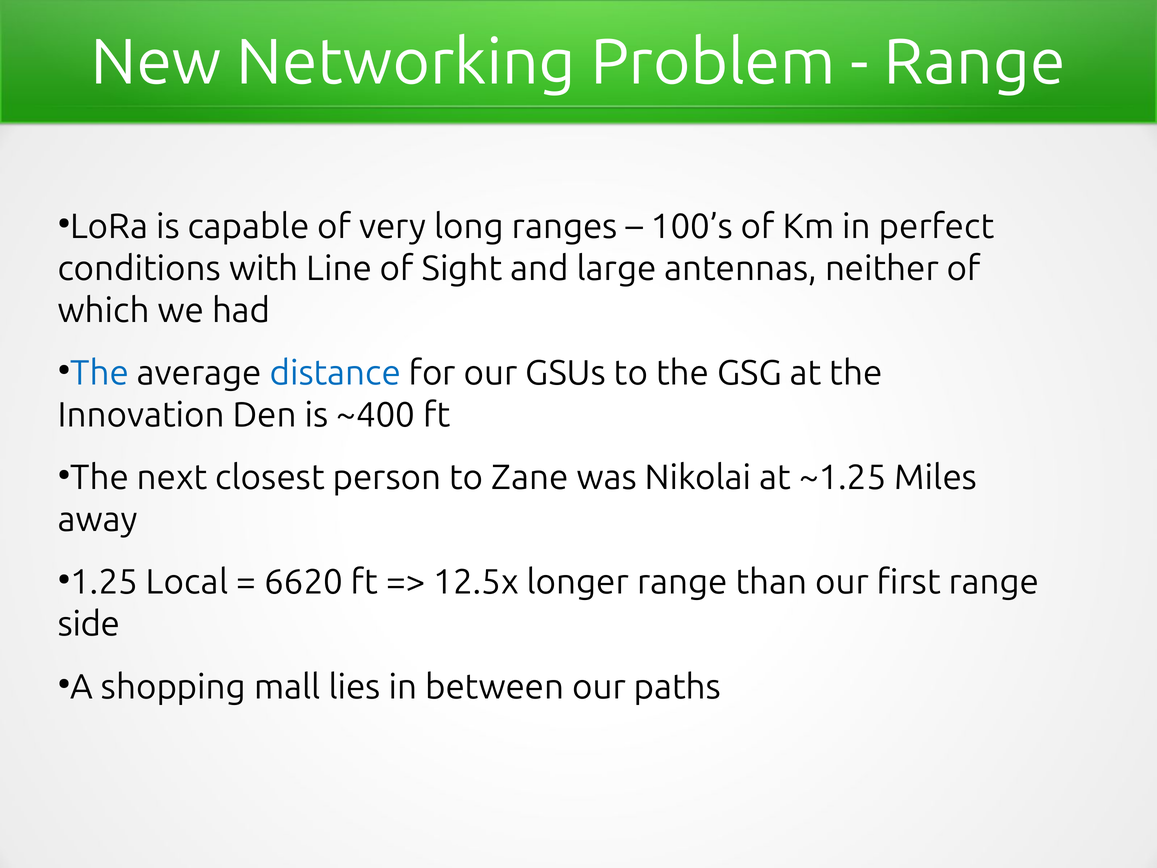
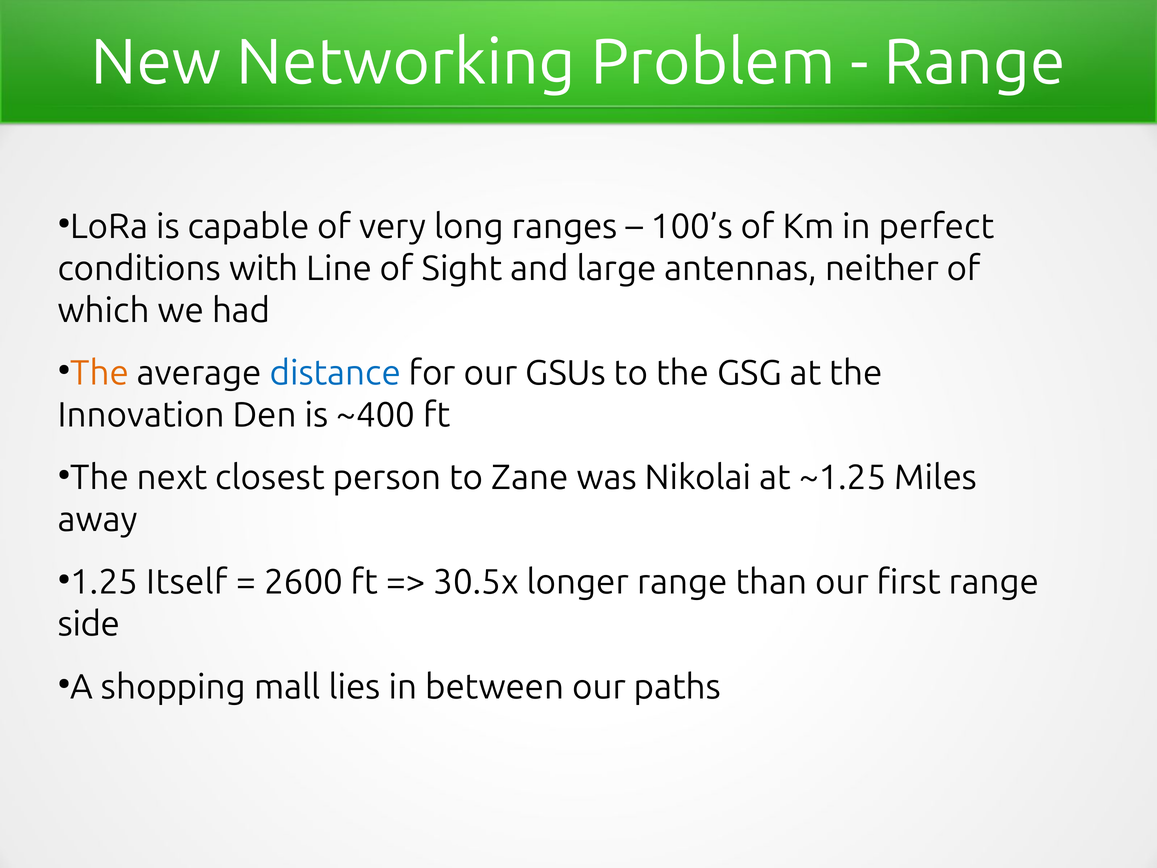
The at (100, 373) colour: blue -> orange
Local: Local -> Itself
6620: 6620 -> 2600
12.5x: 12.5x -> 30.5x
